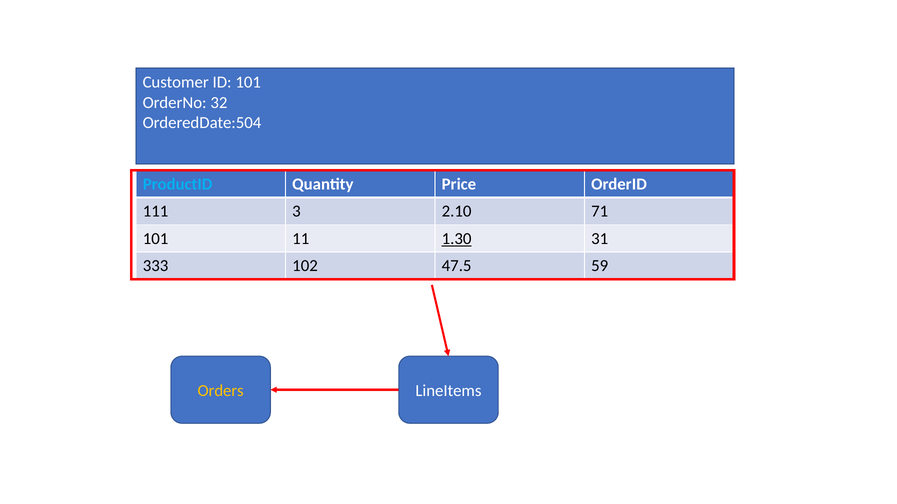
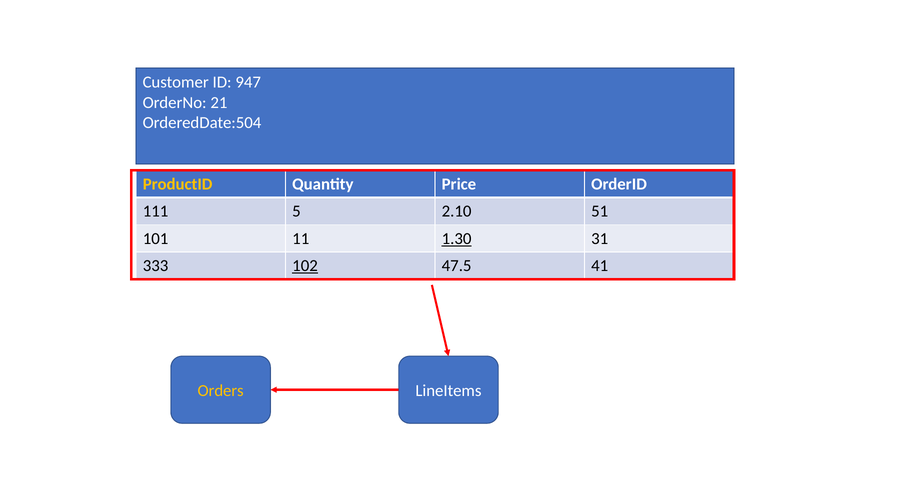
ID 101: 101 -> 947
32: 32 -> 21
ProductID colour: light blue -> yellow
3: 3 -> 5
71: 71 -> 51
102 underline: none -> present
59: 59 -> 41
